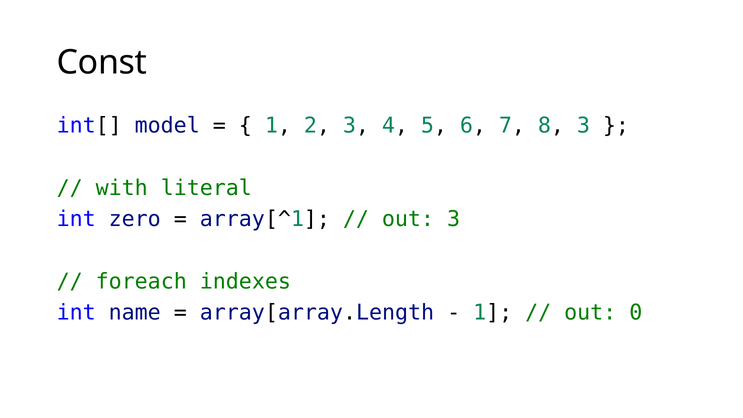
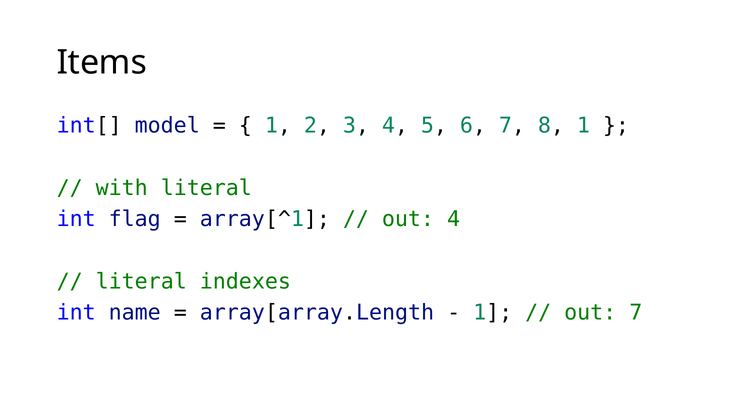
Const: Const -> Items
8 3: 3 -> 1
zero: zero -> flag
out 3: 3 -> 4
foreach at (141, 281): foreach -> literal
out 0: 0 -> 7
